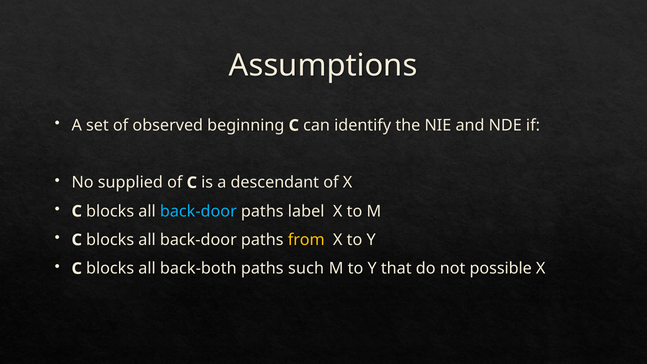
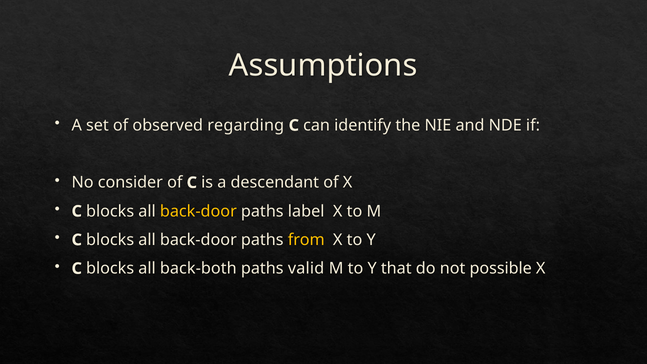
beginning: beginning -> regarding
supplied: supplied -> consider
back-door at (198, 211) colour: light blue -> yellow
such: such -> valid
